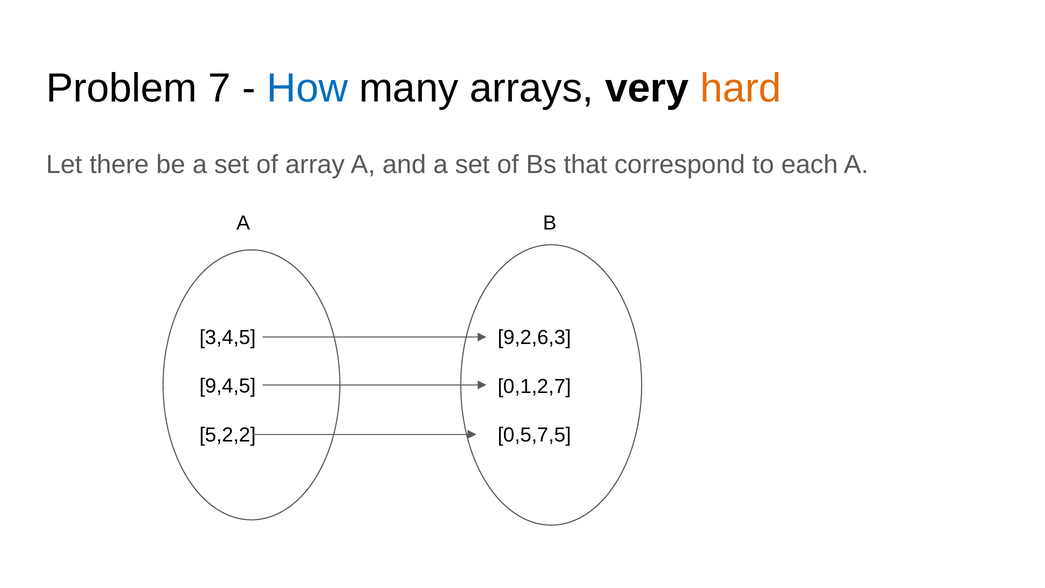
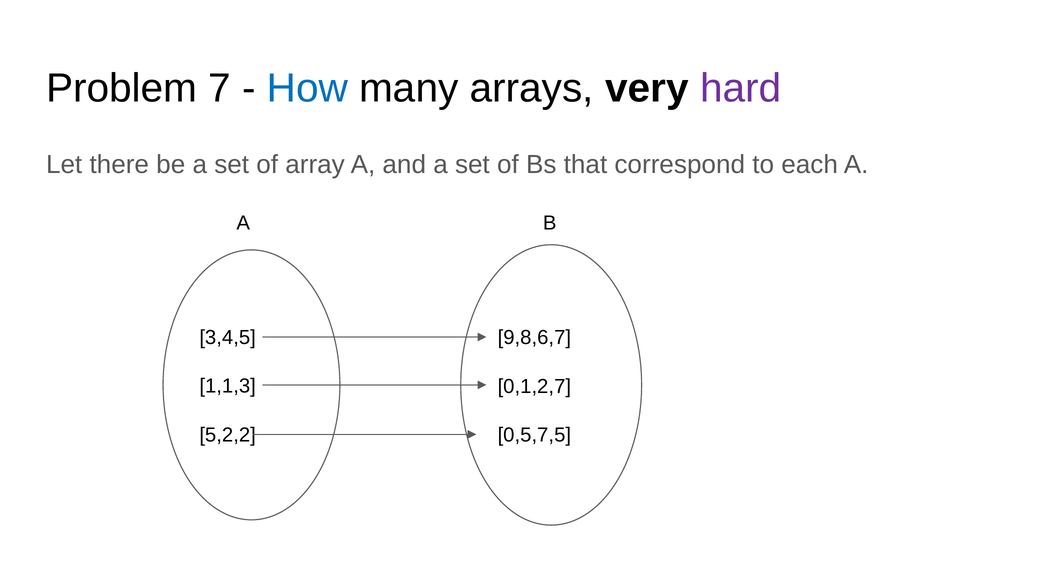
hard colour: orange -> purple
9,2,6,3: 9,2,6,3 -> 9,8,6,7
9,4,5: 9,4,5 -> 1,1,3
